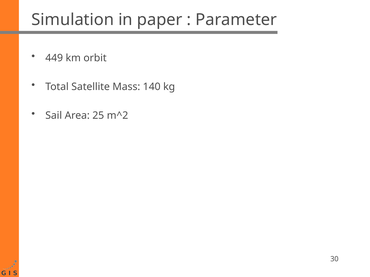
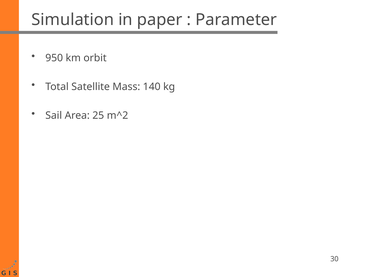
449: 449 -> 950
